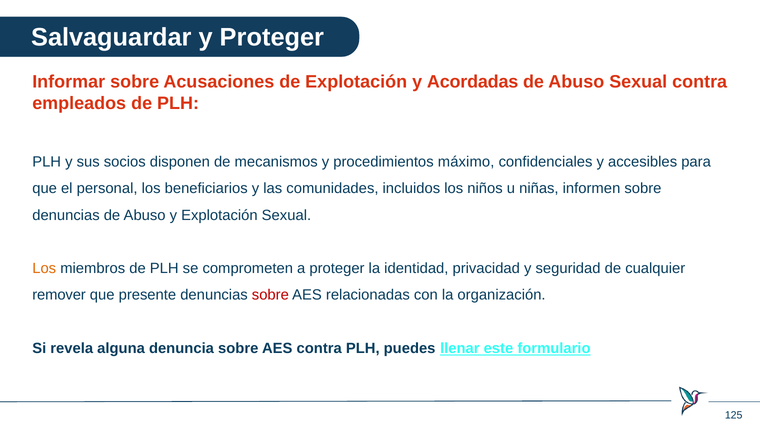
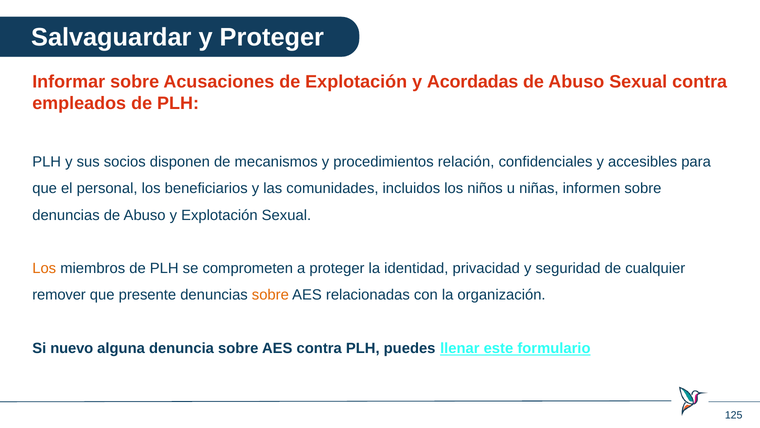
máximo: máximo -> relación
sobre at (270, 295) colour: red -> orange
revela: revela -> nuevo
